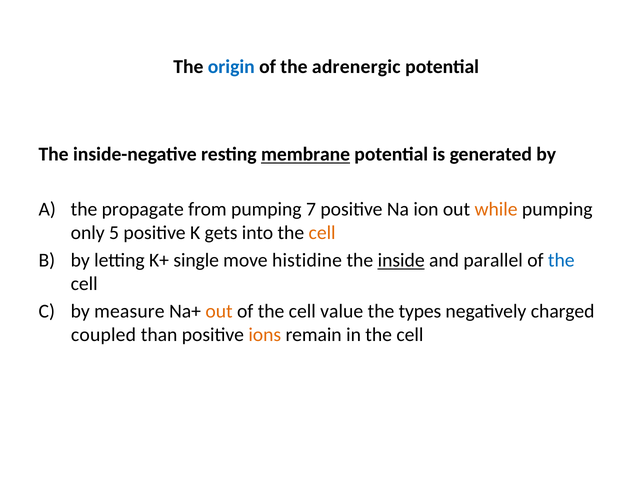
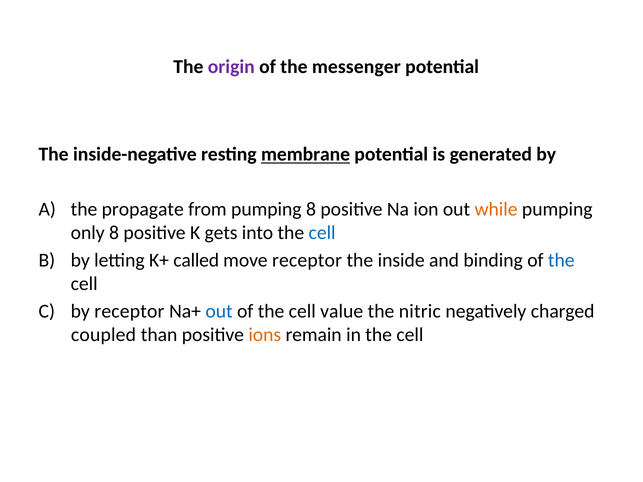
origin colour: blue -> purple
adrenergic: adrenergic -> messenger
pumping 7: 7 -> 8
only 5: 5 -> 8
cell at (322, 233) colour: orange -> blue
single: single -> called
move histidine: histidine -> receptor
inside underline: present -> none
parallel: parallel -> binding
by measure: measure -> receptor
out at (219, 312) colour: orange -> blue
types: types -> nitric
